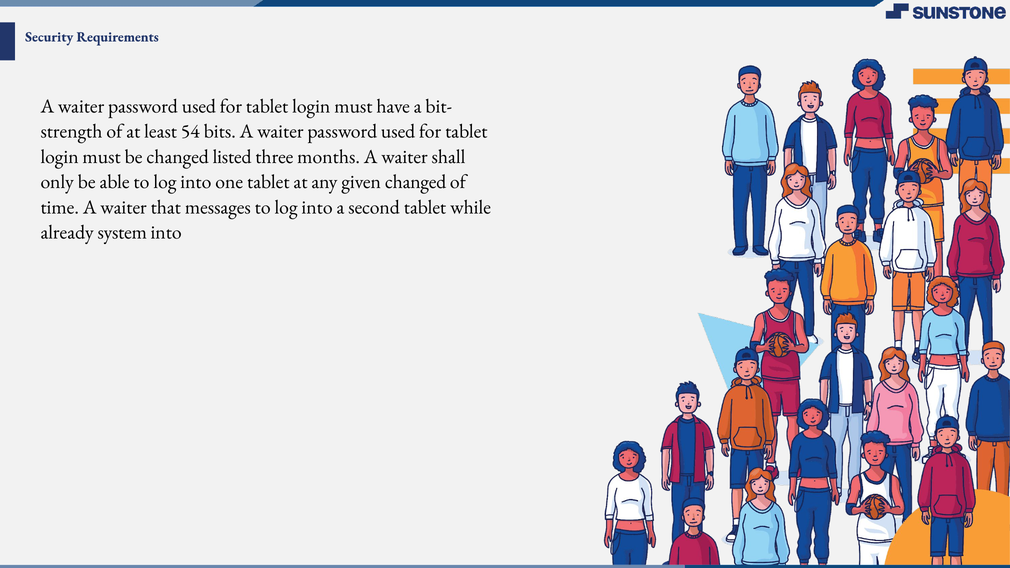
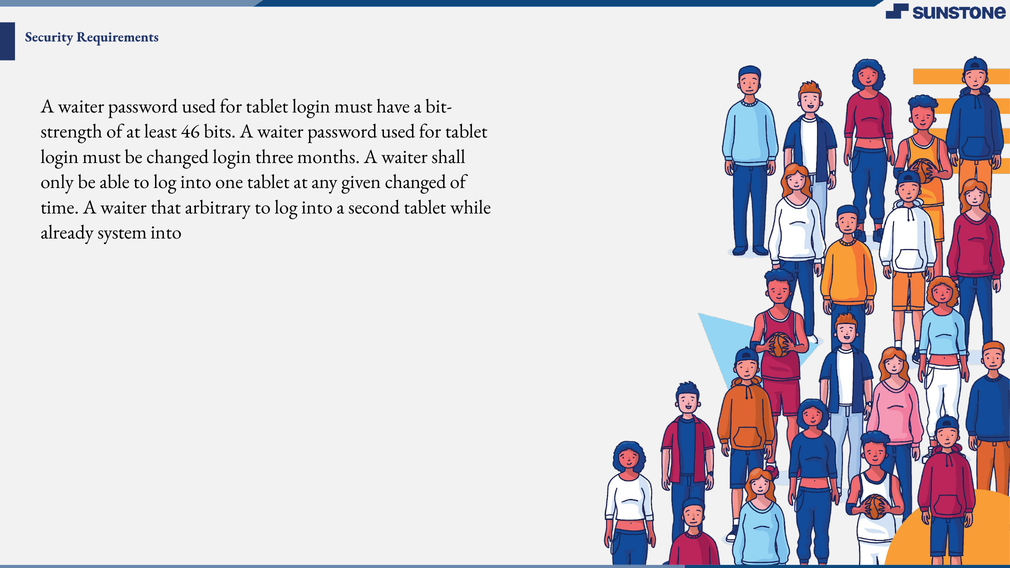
54: 54 -> 46
changed listed: listed -> login
messages: messages -> arbitrary
